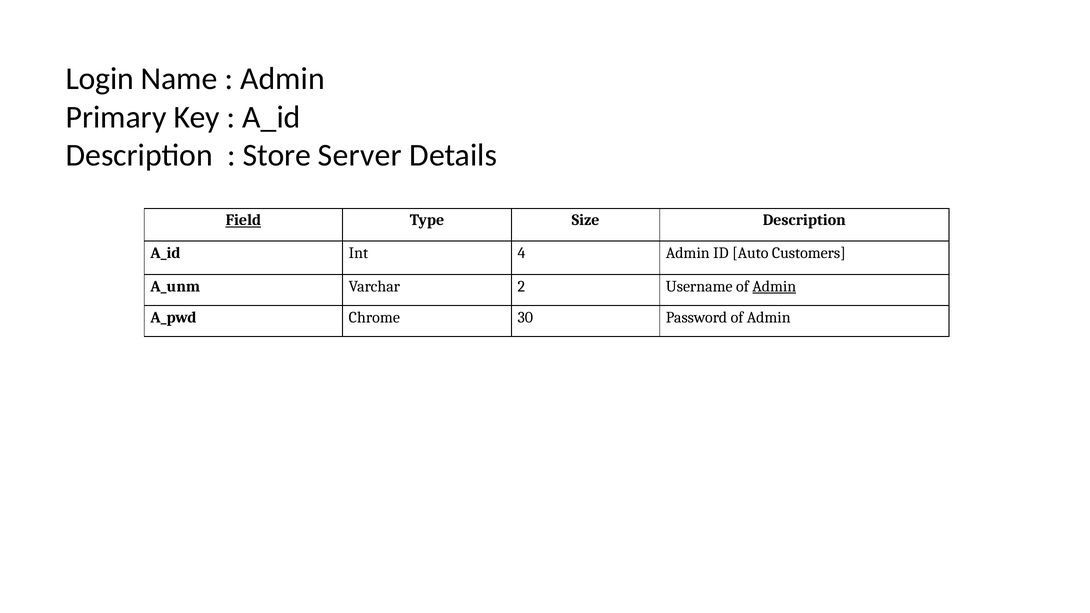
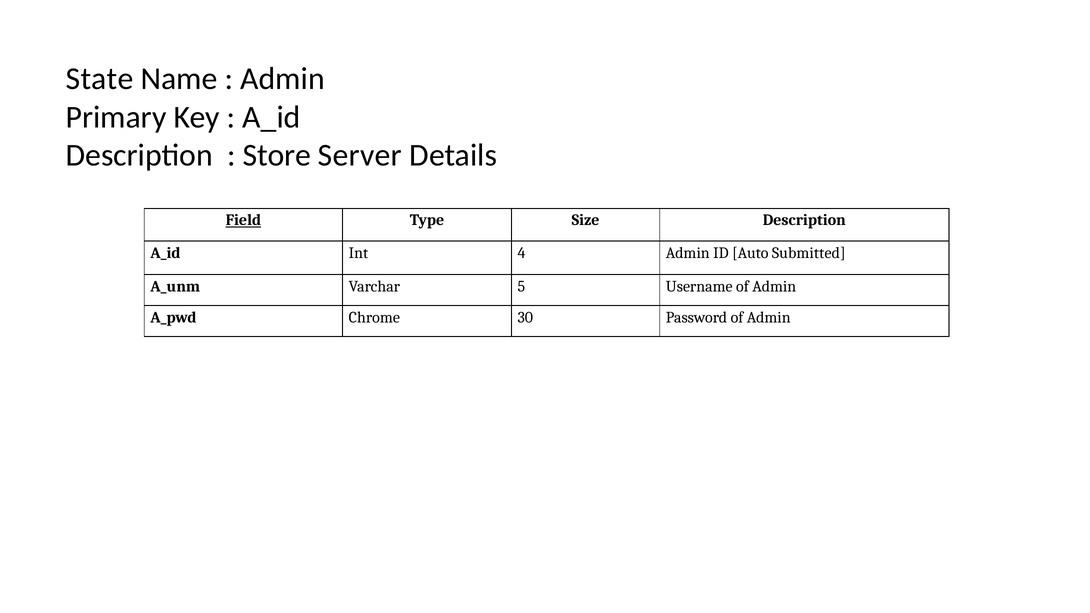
Login: Login -> State
Customers: Customers -> Submitted
2: 2 -> 5
Admin at (774, 286) underline: present -> none
